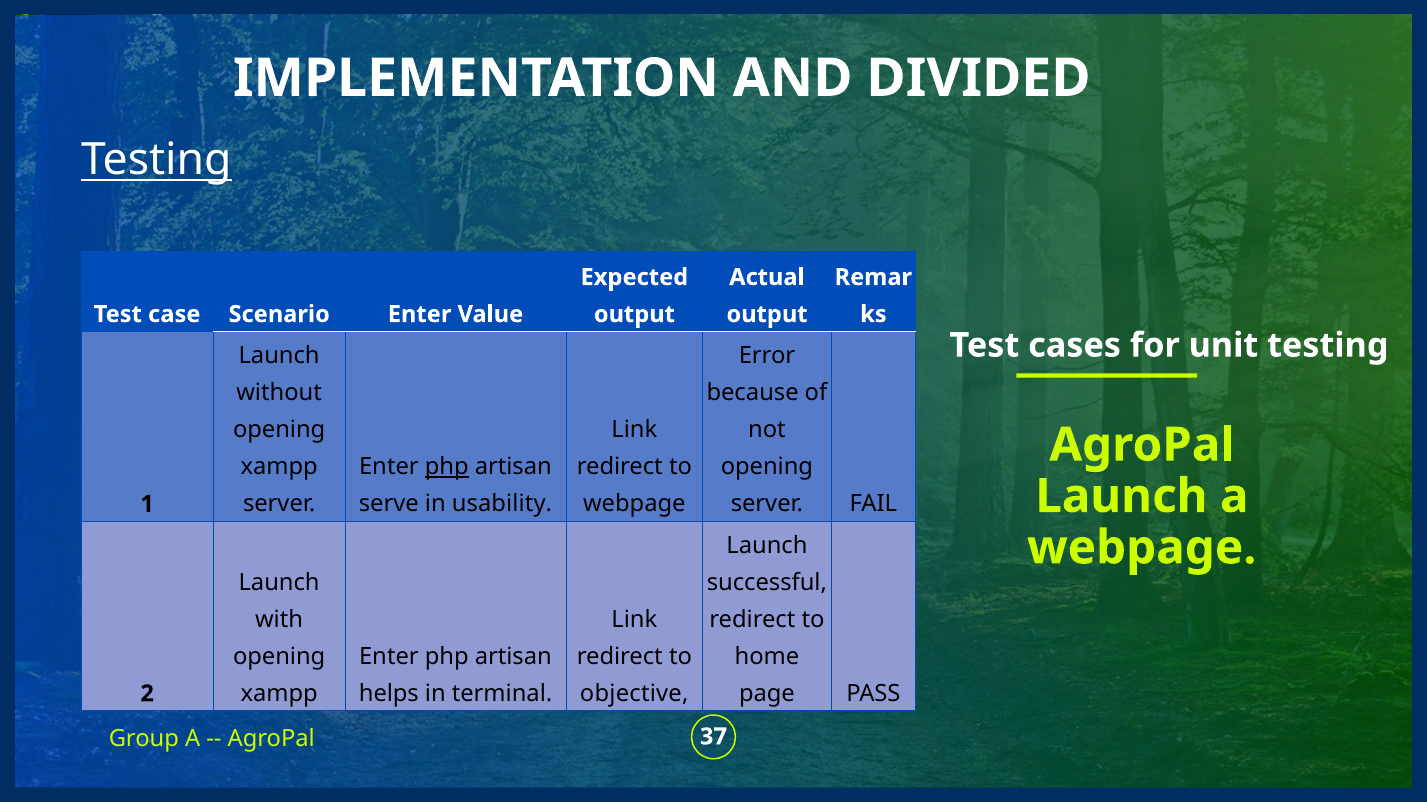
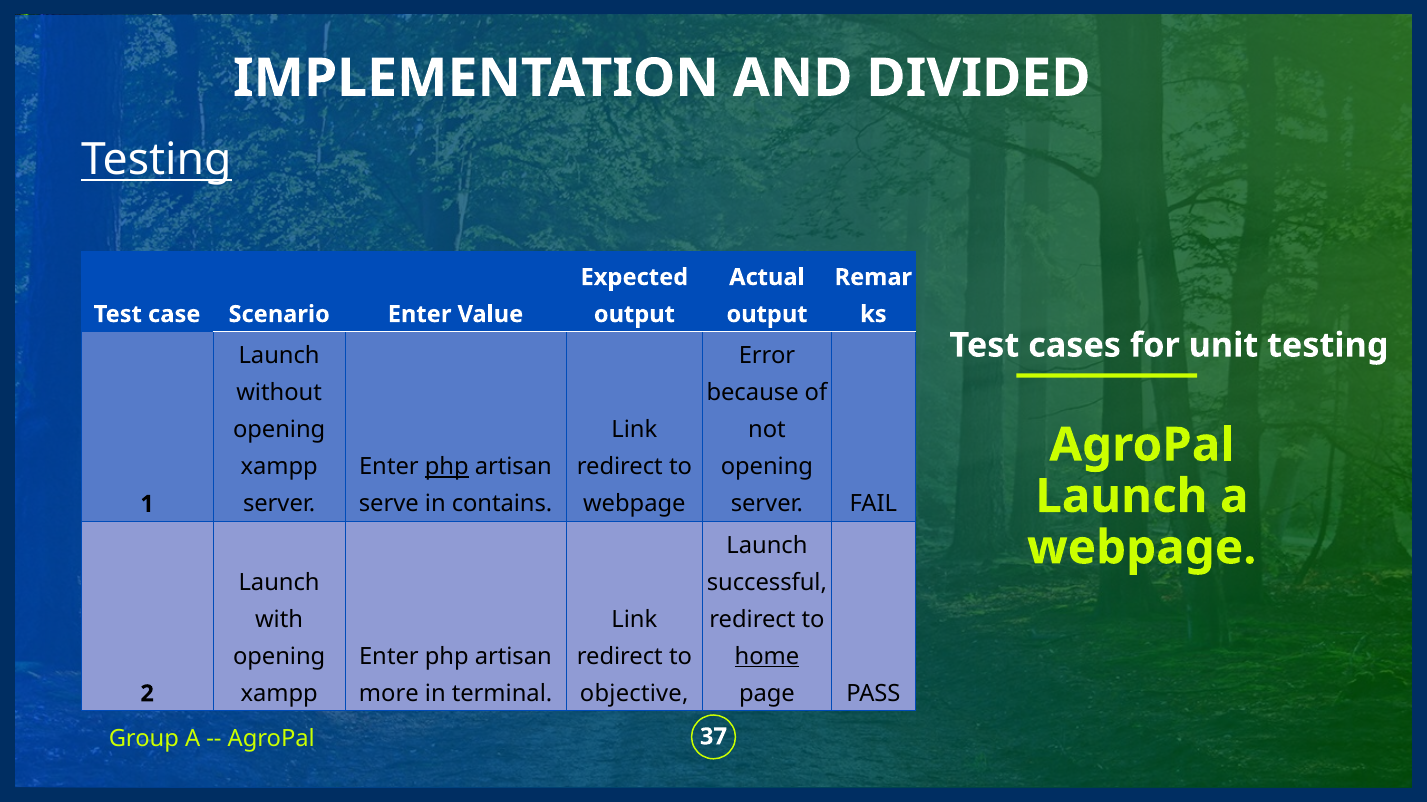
usability: usability -> contains
home underline: none -> present
helps: helps -> more
